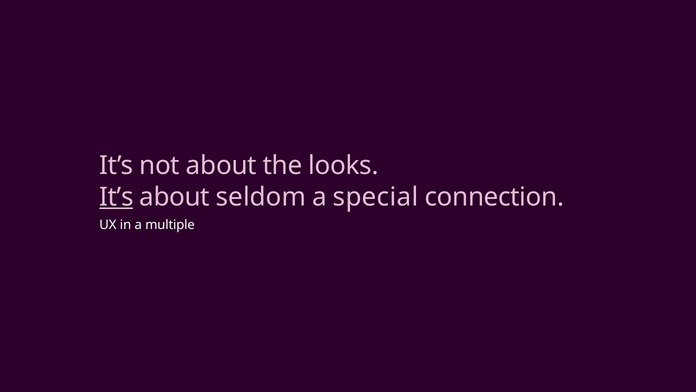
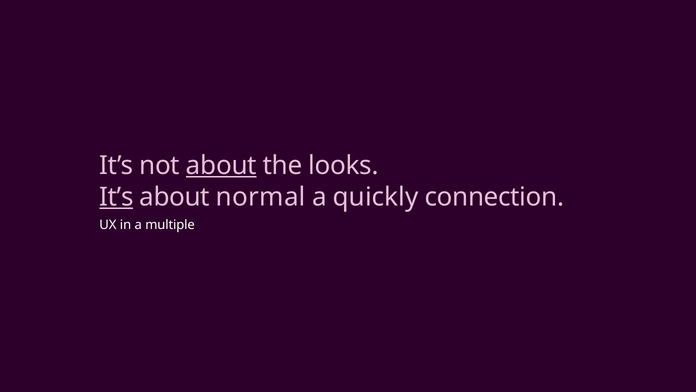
about at (221, 165) underline: none -> present
seldom: seldom -> normal
special: special -> quickly
